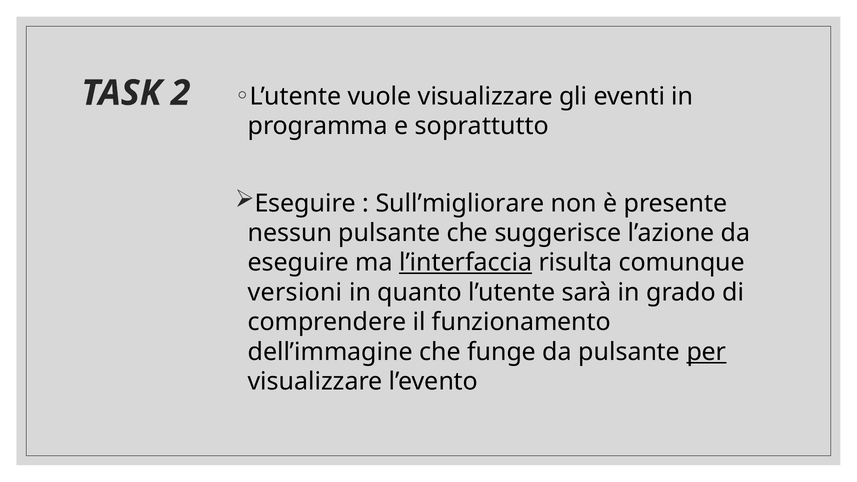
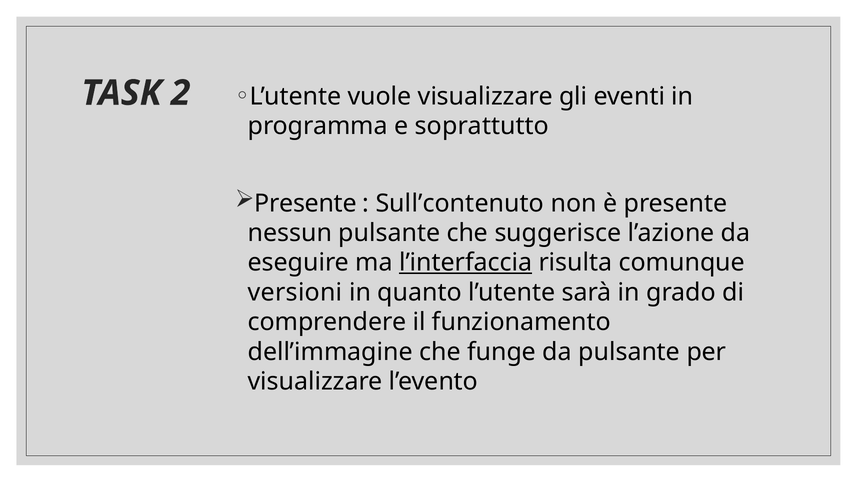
Eseguire at (305, 203): Eseguire -> Presente
Sull’migliorare: Sull’migliorare -> Sull’contenuto
per underline: present -> none
